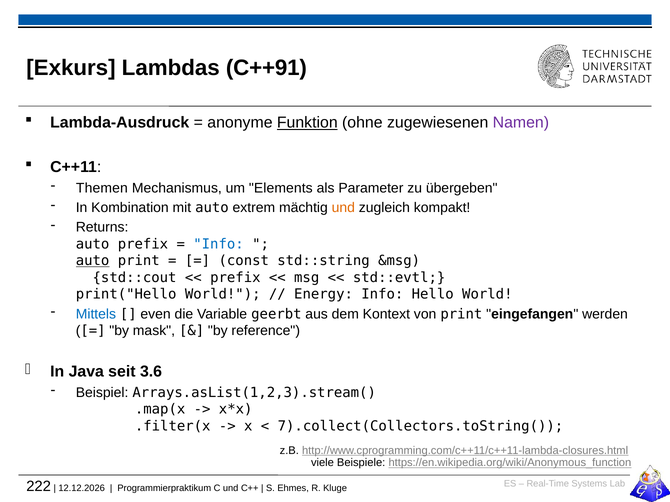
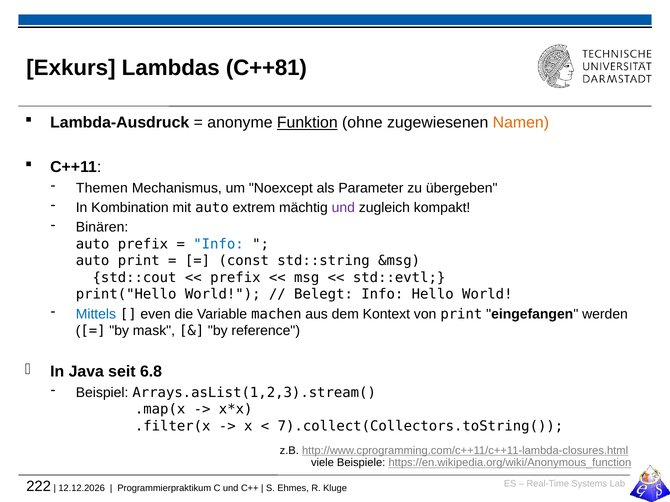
C++91: C++91 -> C++81
Namen colour: purple -> orange
Elements: Elements -> Noexcept
und at (343, 208) colour: orange -> purple
Returns: Returns -> Binären
auto at (93, 261) underline: present -> none
Energy: Energy -> Belegt
geerbt: geerbt -> machen
3.6: 3.6 -> 6.8
